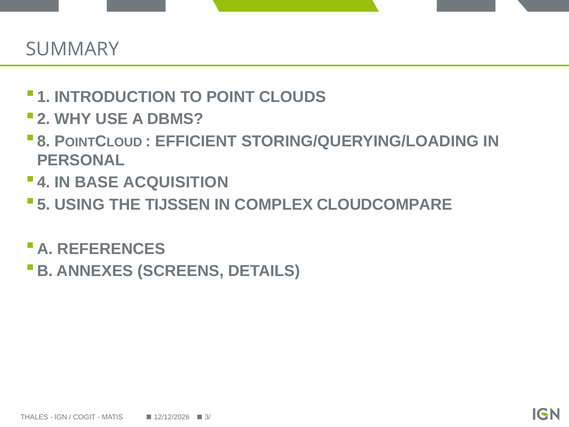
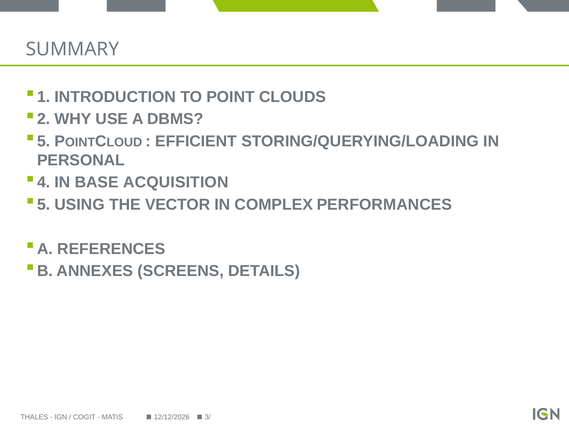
8 at (44, 141): 8 -> 5
TIJSSEN: TIJSSEN -> VECTOR
CLOUDCOMPARE: CLOUDCOMPARE -> PERFORMANCES
